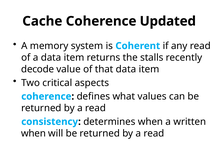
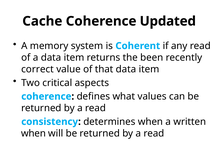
stalls: stalls -> been
decode: decode -> correct
